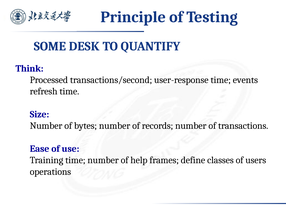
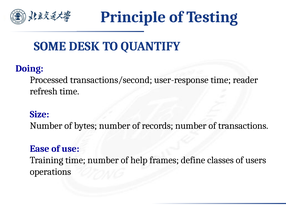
Think: Think -> Doing
events: events -> reader
